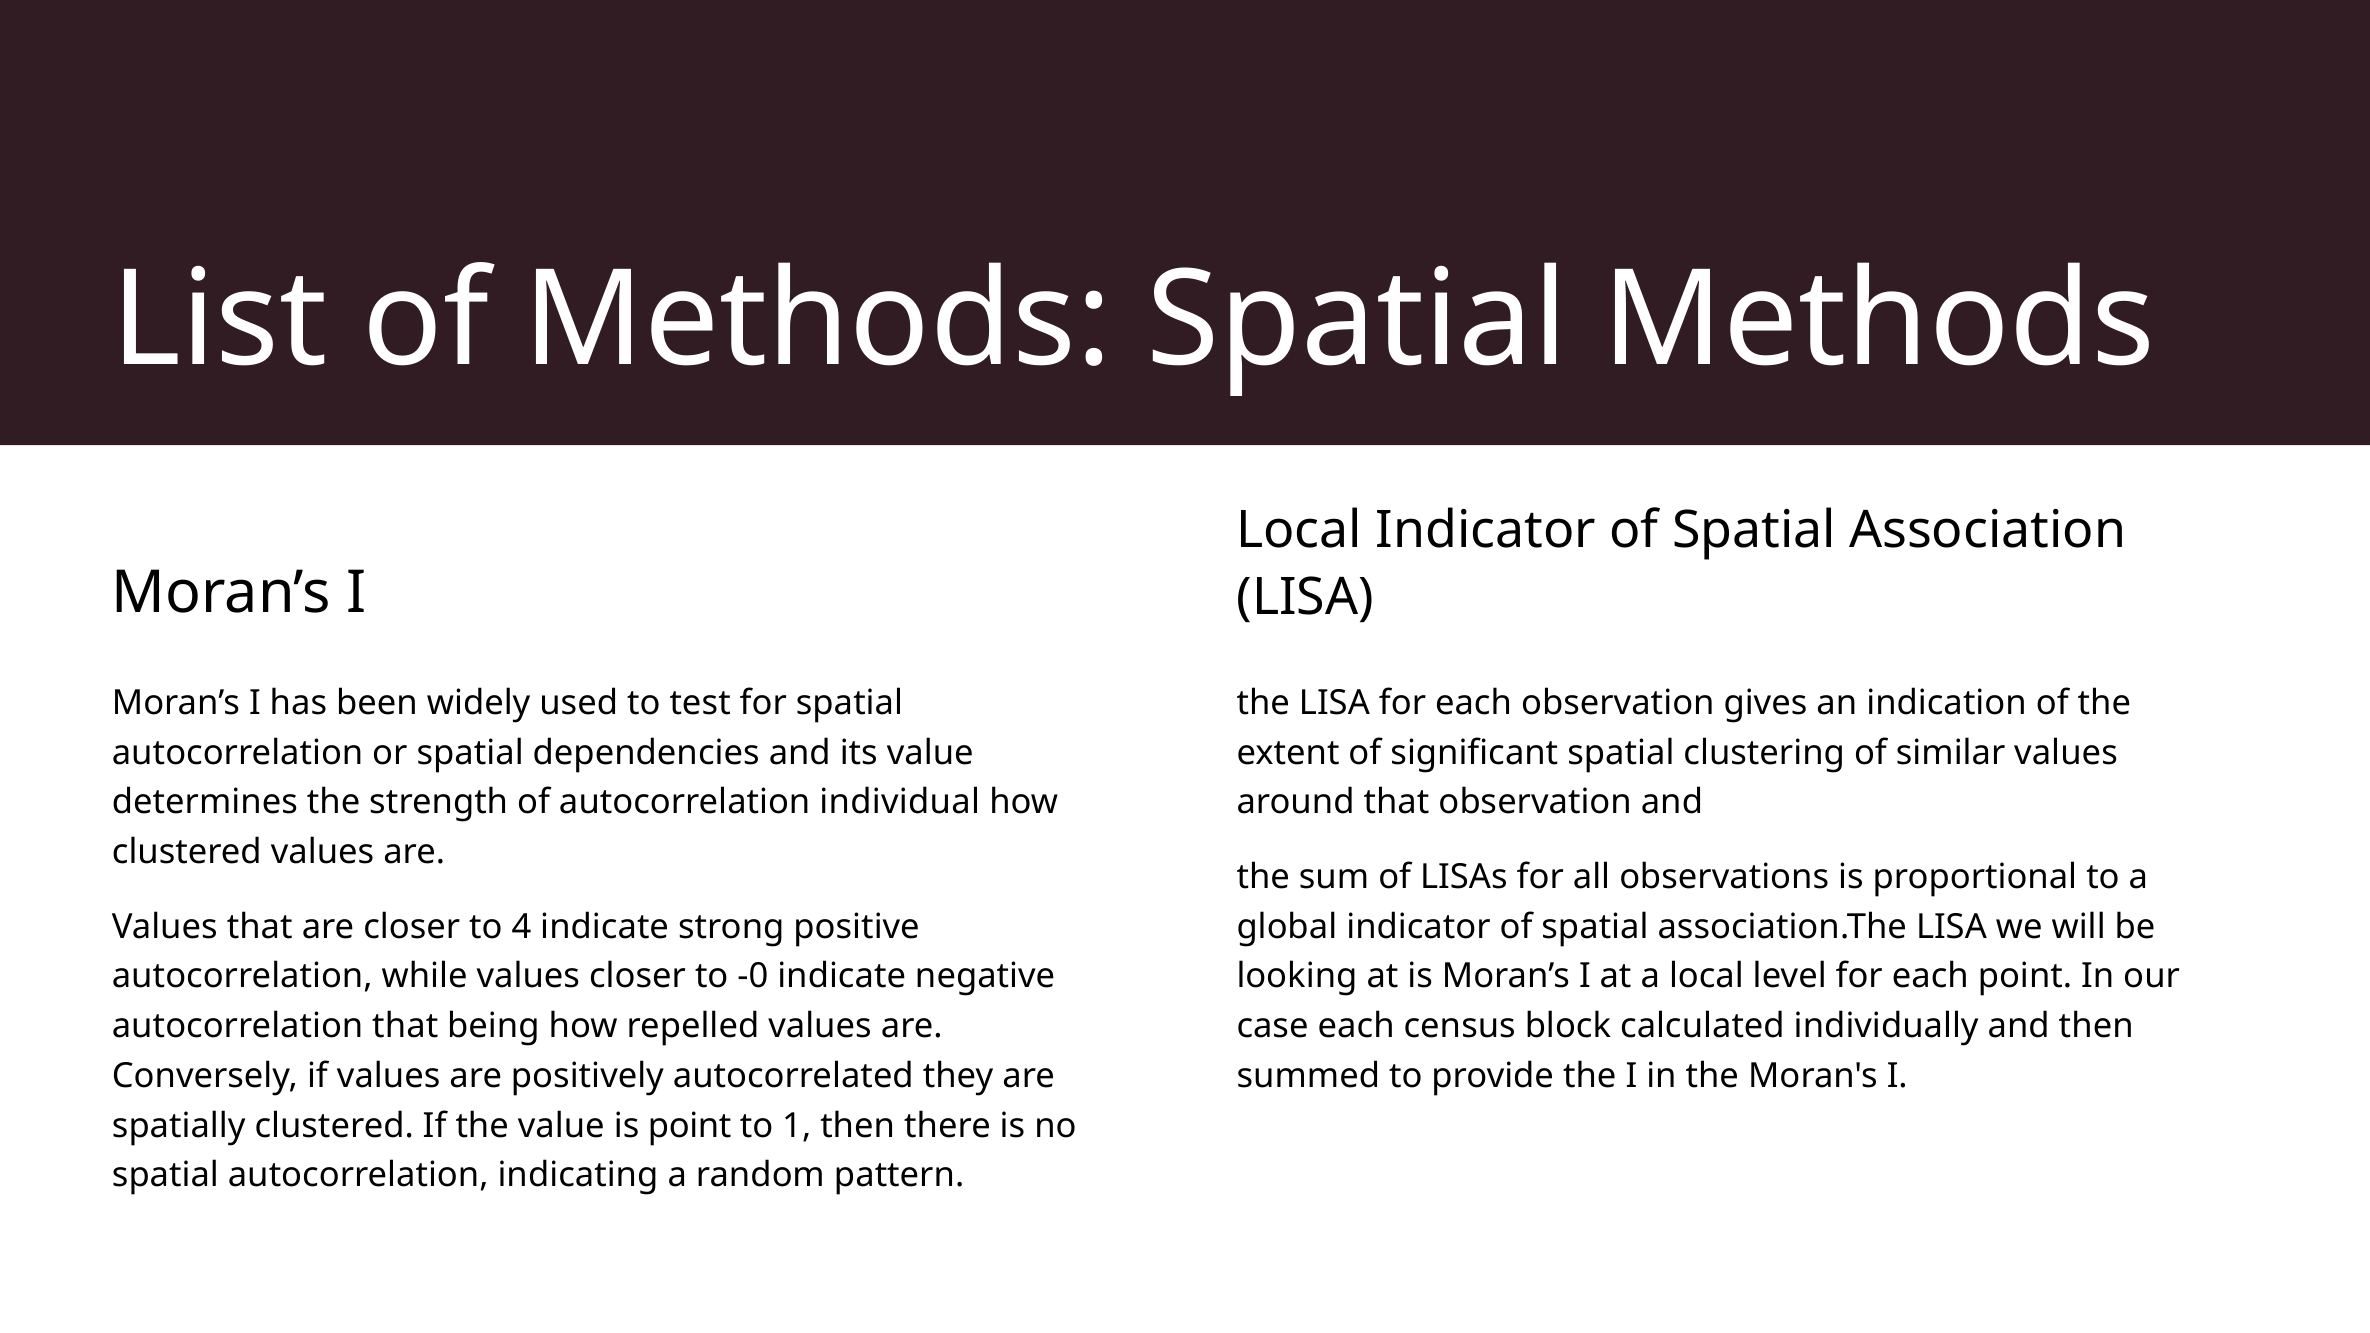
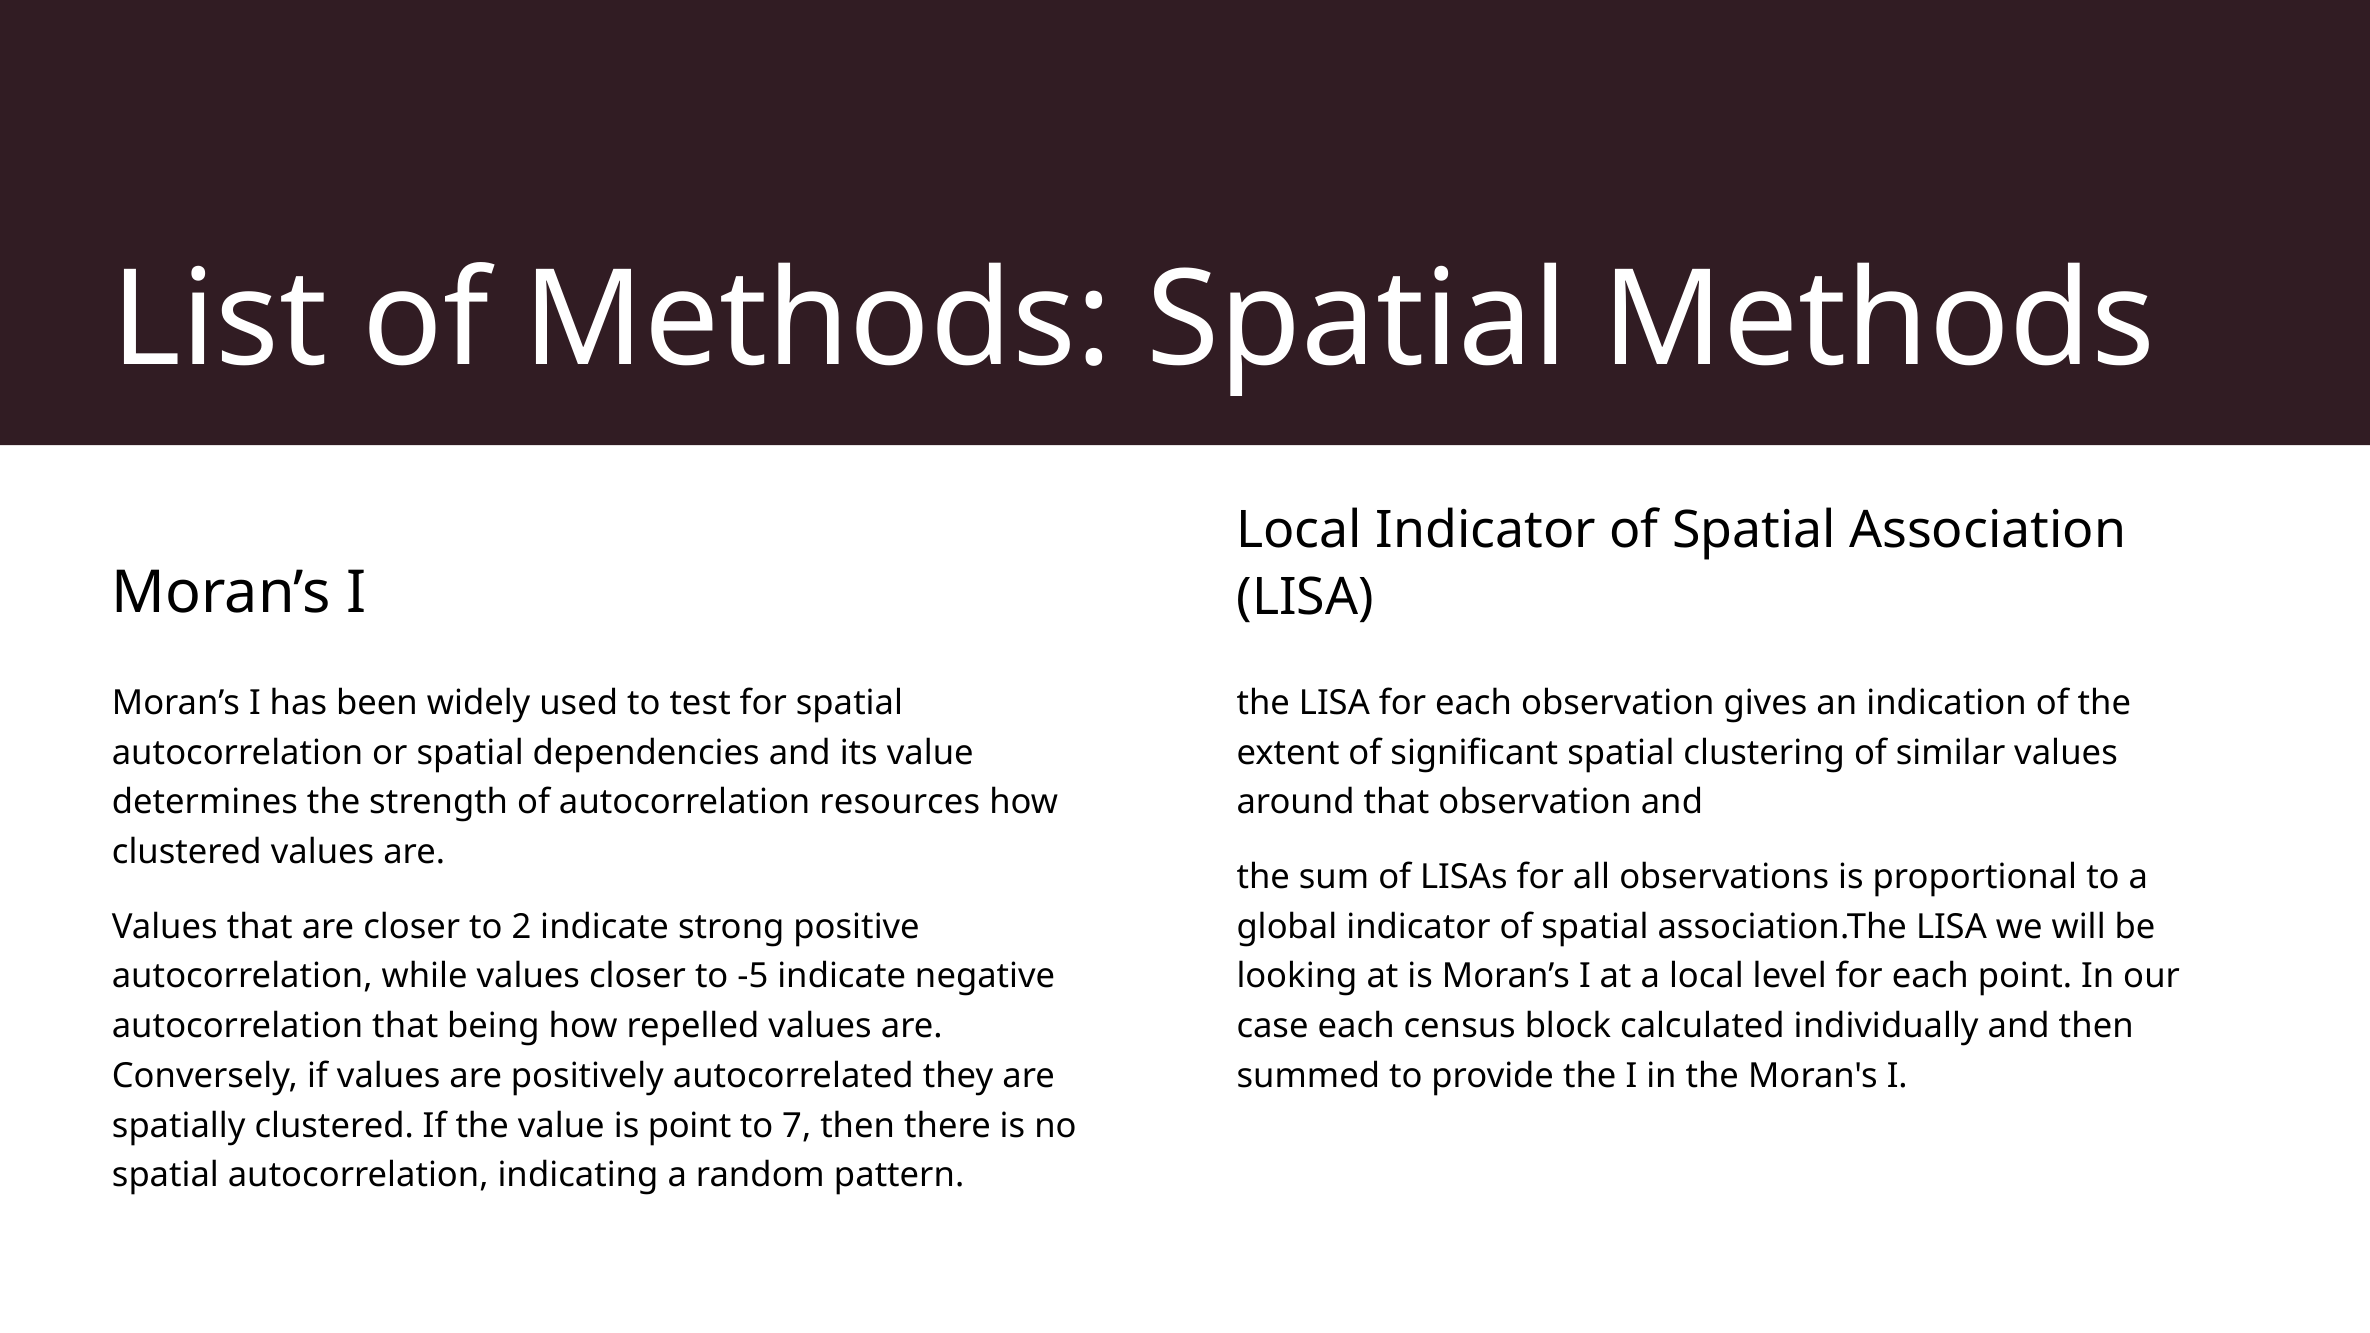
individual: individual -> resources
4: 4 -> 2
-0: -0 -> -5
1: 1 -> 7
